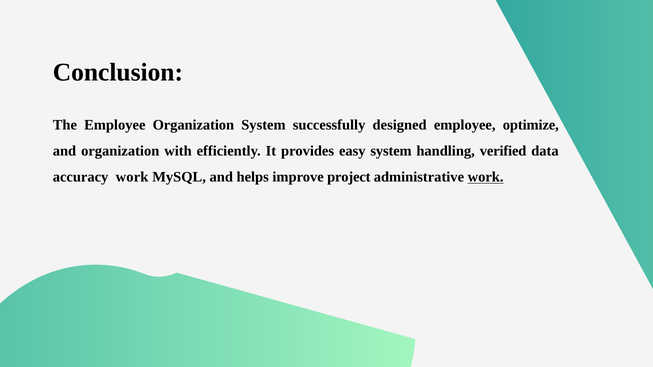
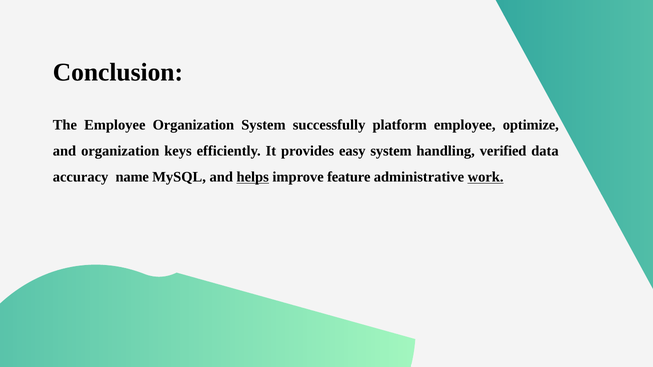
designed: designed -> platform
with: with -> keys
accuracy work: work -> name
helps underline: none -> present
project: project -> feature
